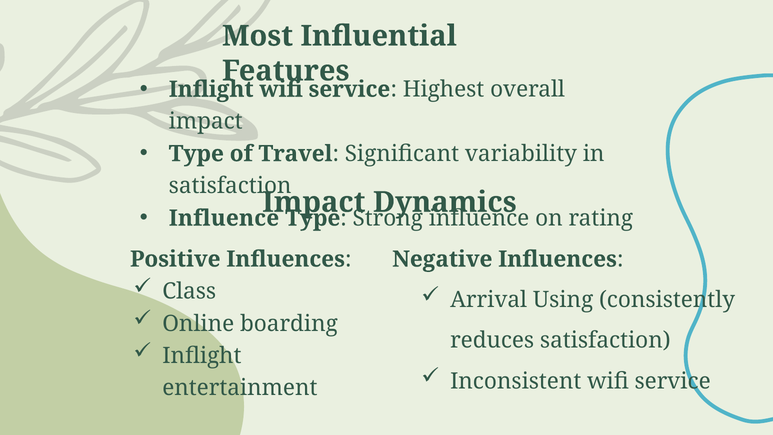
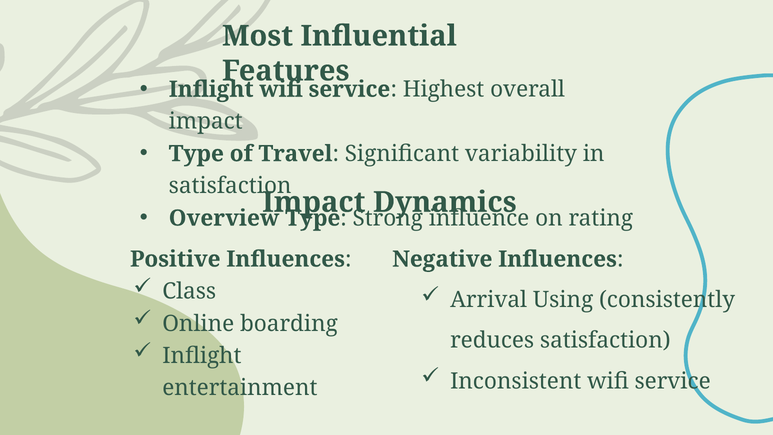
Influence at (224, 218): Influence -> Overview
